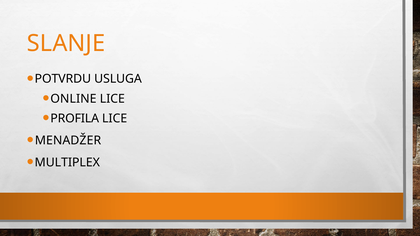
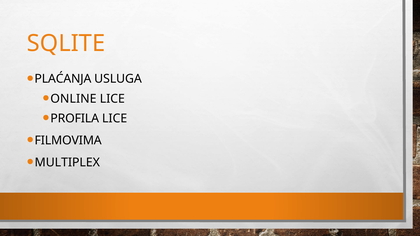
SLANJE: SLANJE -> SQLITE
POTVRDU: POTVRDU -> PLAĆANJA
MENADŽER: MENADŽER -> FILMOVIMA
